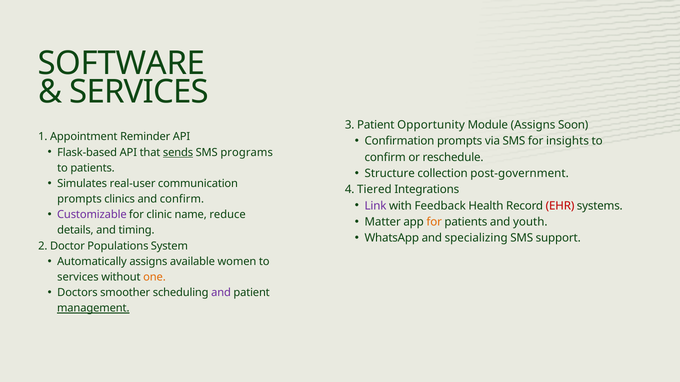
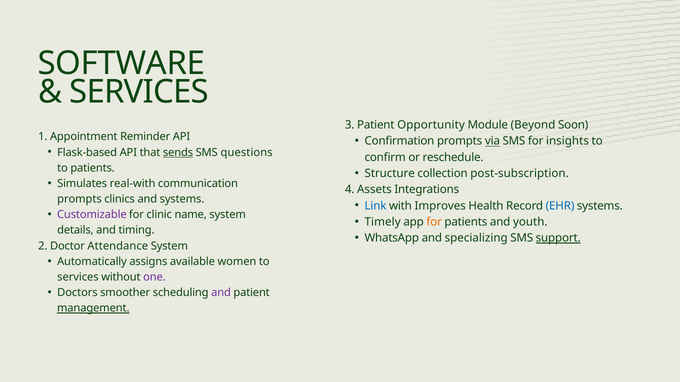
Module Assigns: Assigns -> Beyond
via underline: none -> present
programs: programs -> questions
post-government: post-government -> post-subscription
real-user: real-user -> real-with
Tiered: Tiered -> Assets
and confirm: confirm -> systems
Link colour: purple -> blue
Feedback: Feedback -> Improves
EHR colour: red -> blue
name reduce: reduce -> system
Matter: Matter -> Timely
support underline: none -> present
Populations: Populations -> Attendance
one colour: orange -> purple
